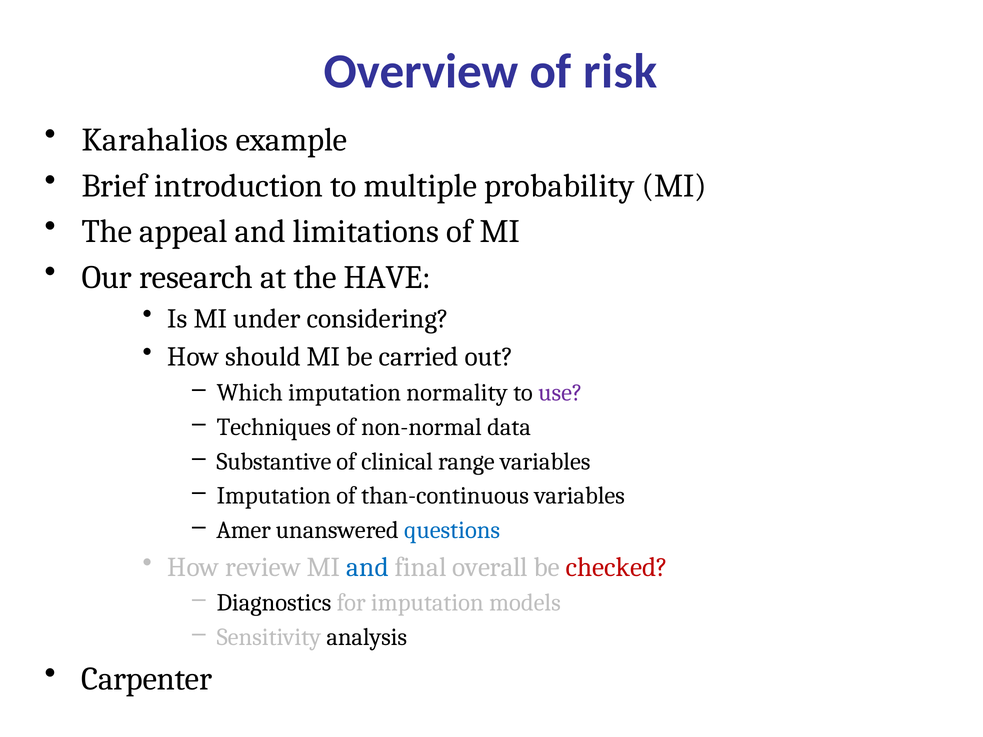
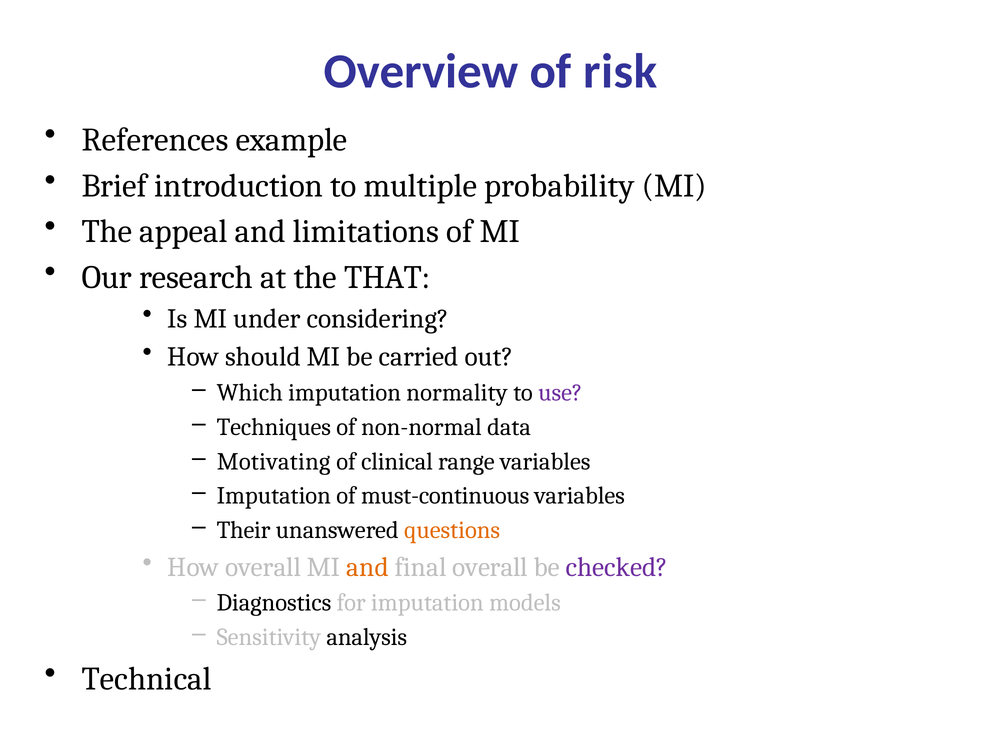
Karahalios: Karahalios -> References
HAVE: HAVE -> THAT
Substantive: Substantive -> Motivating
than-continuous: than-continuous -> must-continuous
Amer: Amer -> Their
questions colour: blue -> orange
How review: review -> overall
and at (368, 567) colour: blue -> orange
checked colour: red -> purple
Carpenter: Carpenter -> Technical
